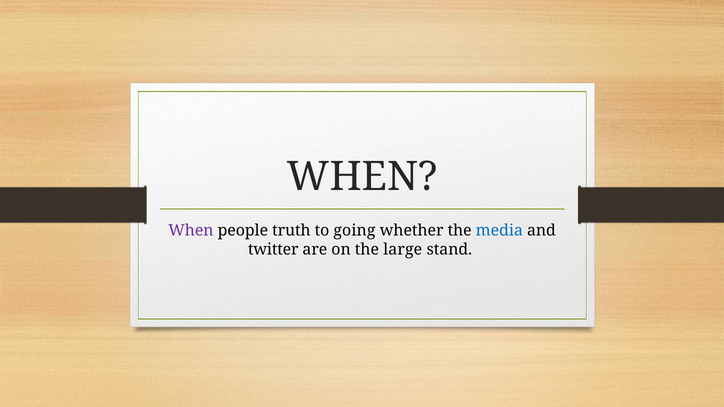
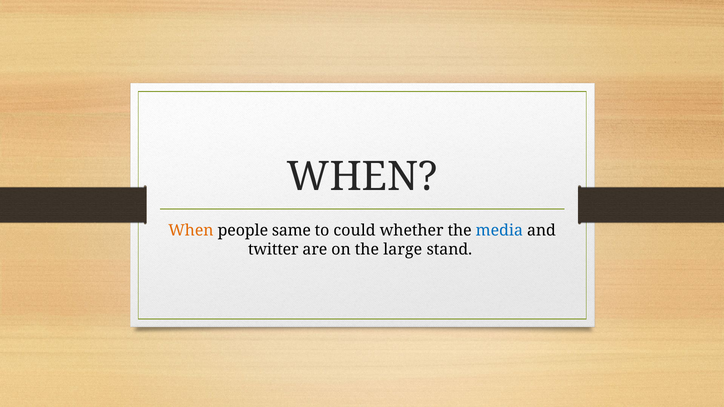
When at (191, 231) colour: purple -> orange
truth: truth -> same
going: going -> could
